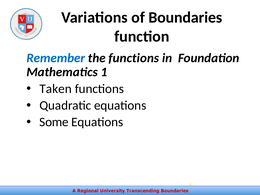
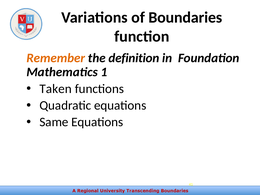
Remember colour: blue -> orange
the functions: functions -> definition
Some: Some -> Same
